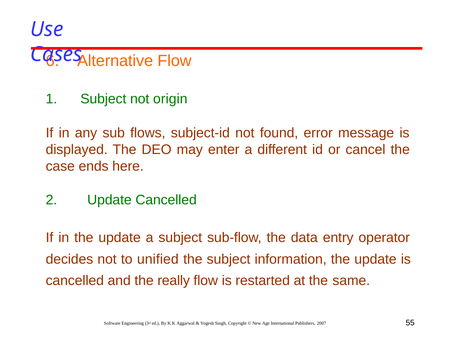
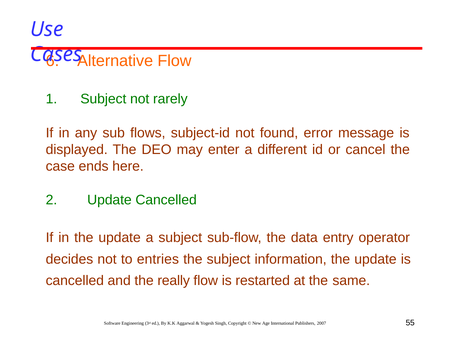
origin: origin -> rarely
unified: unified -> entries
